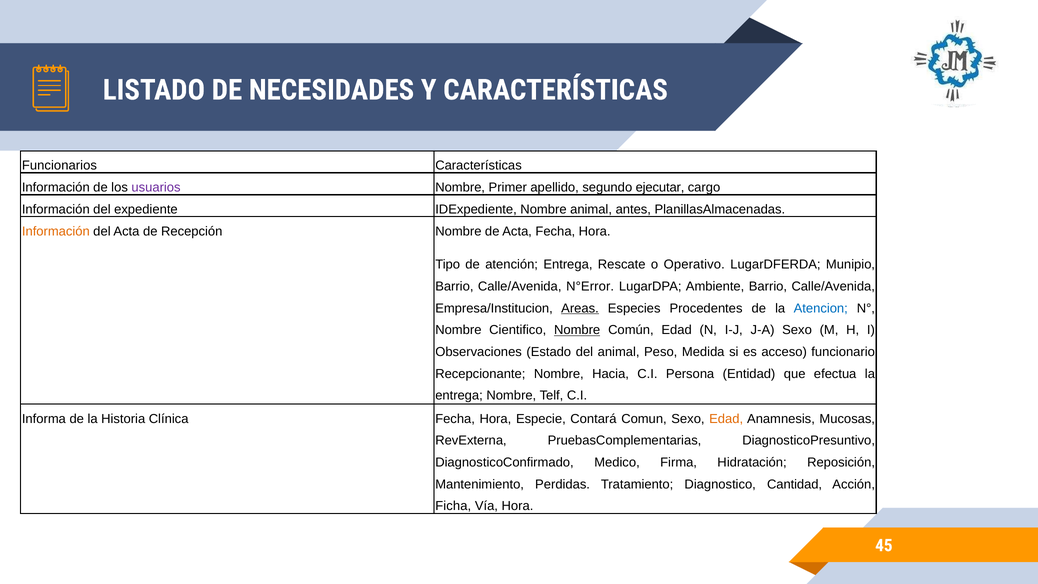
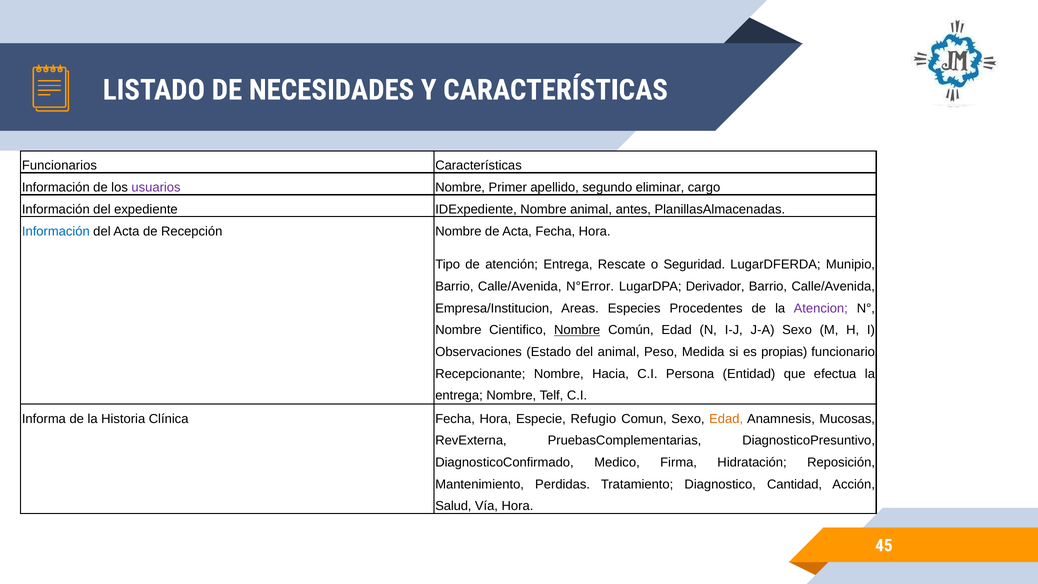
ejecutar: ejecutar -> eliminar
Información at (56, 231) colour: orange -> blue
Operativo: Operativo -> Seguridad
Ambiente: Ambiente -> Derivador
Areas underline: present -> none
Atencion colour: blue -> purple
acceso: acceso -> propias
Contará: Contará -> Refugio
Ficha: Ficha -> Salud
